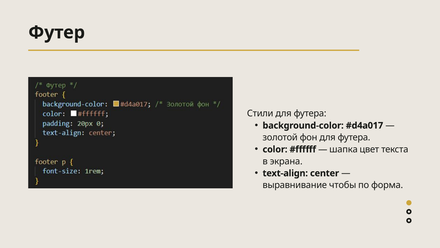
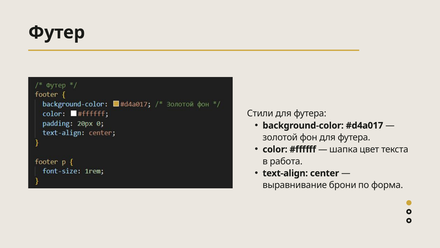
экрана: экрана -> работа
чтобы: чтобы -> брони
